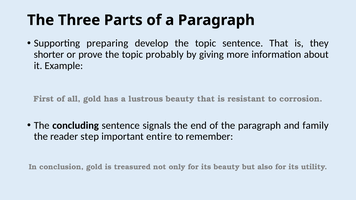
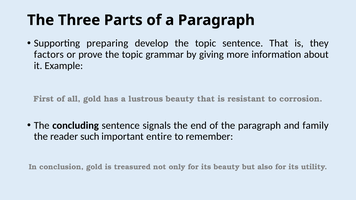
shorter: shorter -> factors
probably: probably -> grammar
step: step -> such
